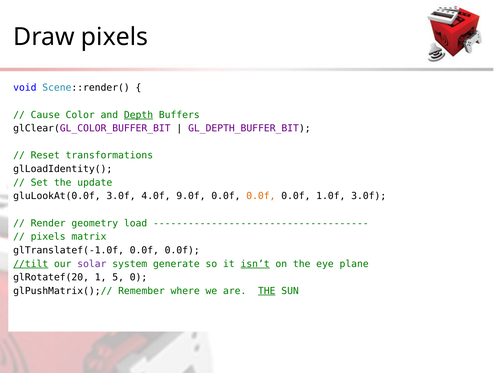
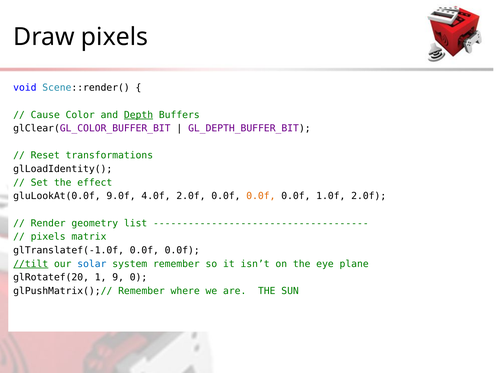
update: update -> effect
gluLookAt(0.0f 3.0f: 3.0f -> 9.0f
4.0f 9.0f: 9.0f -> 2.0f
1.0f 3.0f: 3.0f -> 2.0f
load: load -> list
solar colour: purple -> blue
system generate: generate -> remember
isn’t underline: present -> none
5: 5 -> 9
THE at (267, 291) underline: present -> none
